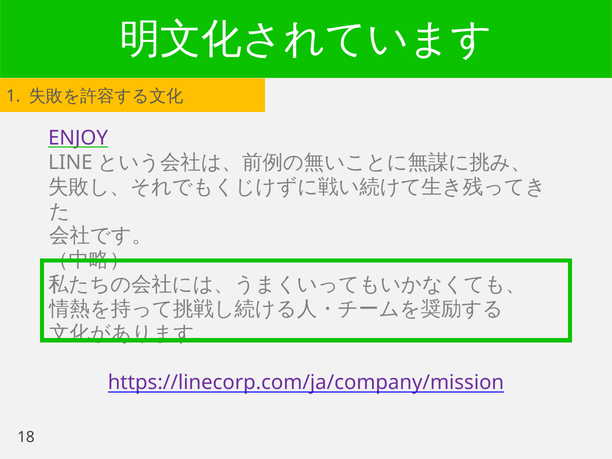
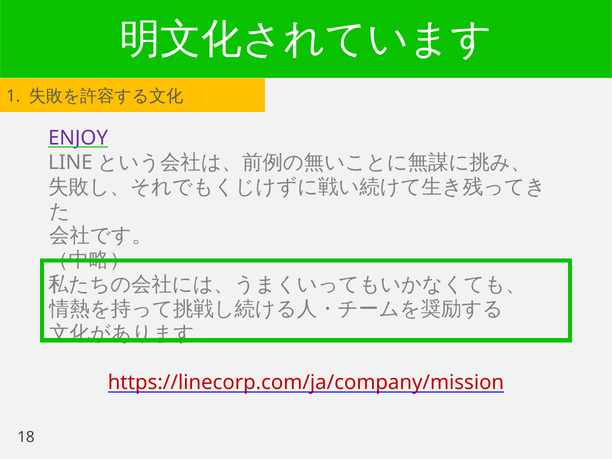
https://linecorp.com/ja/company/mission colour: purple -> red
